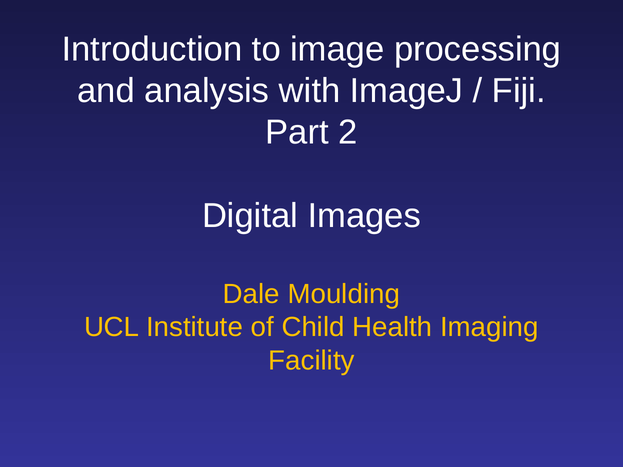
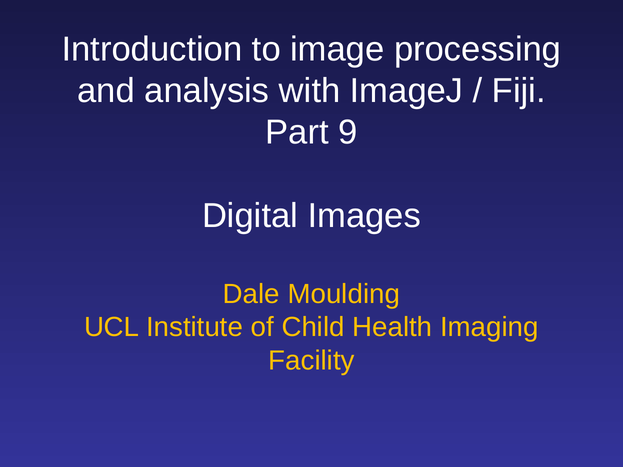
2: 2 -> 9
